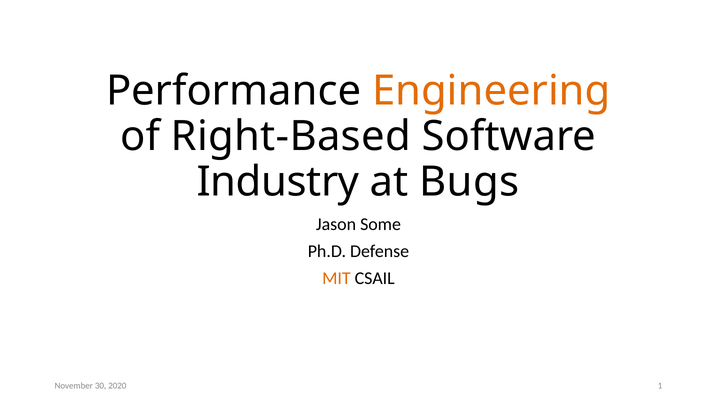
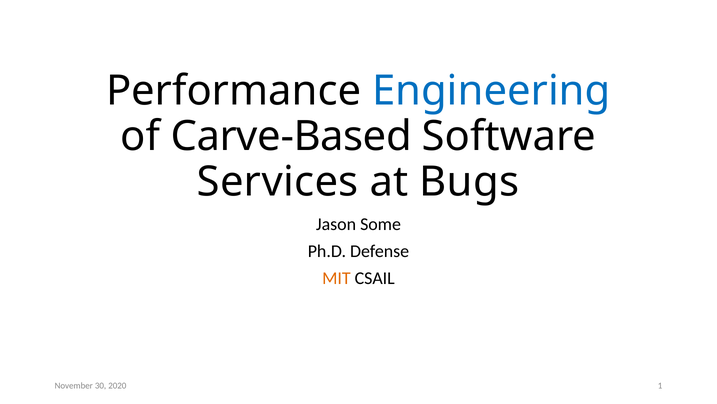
Engineering colour: orange -> blue
Right-Based: Right-Based -> Carve-Based
Industry: Industry -> Services
